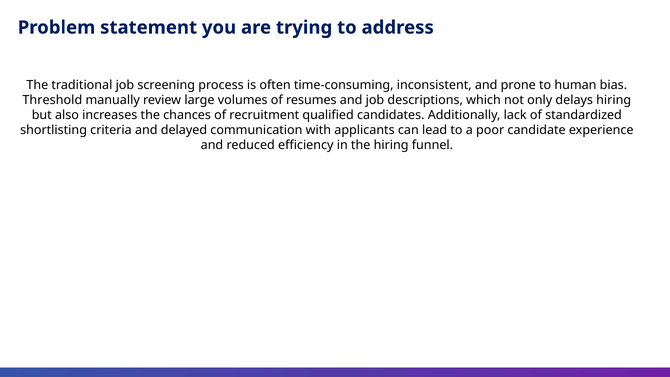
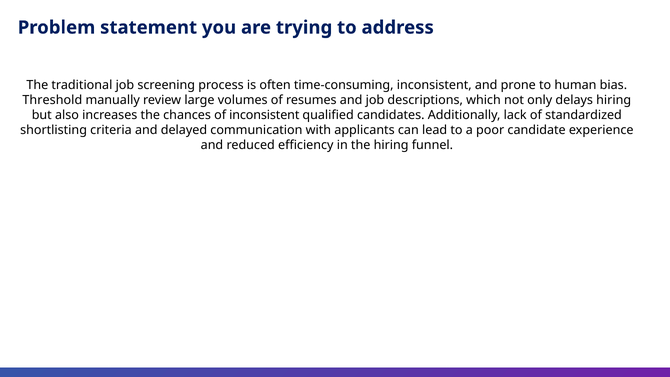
of recruitment: recruitment -> inconsistent
